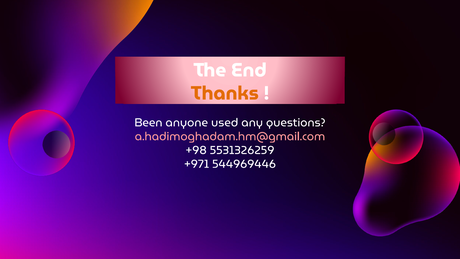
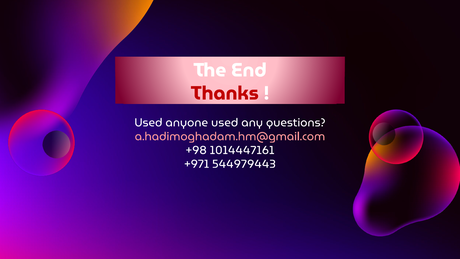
Thanks colour: orange -> red
Been at (148, 122): Been -> Used
5531326259: 5531326259 -> 1014447161
544969446: 544969446 -> 544979443
